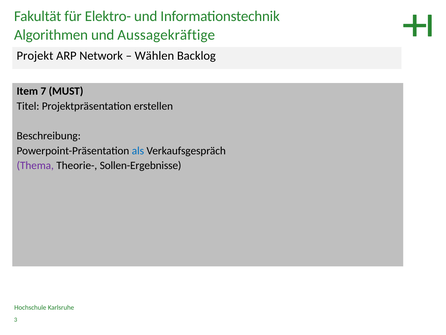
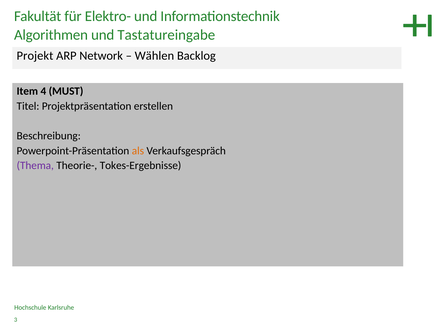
Aussagekräftige: Aussagekräftige -> Tastatureingabe
7: 7 -> 4
als colour: blue -> orange
Sollen-Ergebnisse: Sollen-Ergebnisse -> Tokes-Ergebnisse
